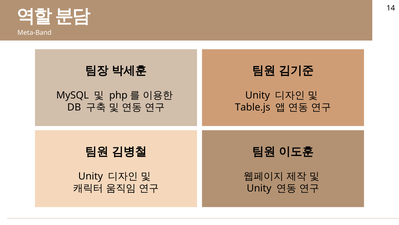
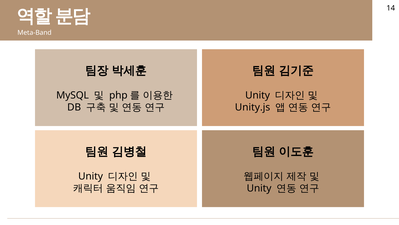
Table.js: Table.js -> Unity.js
